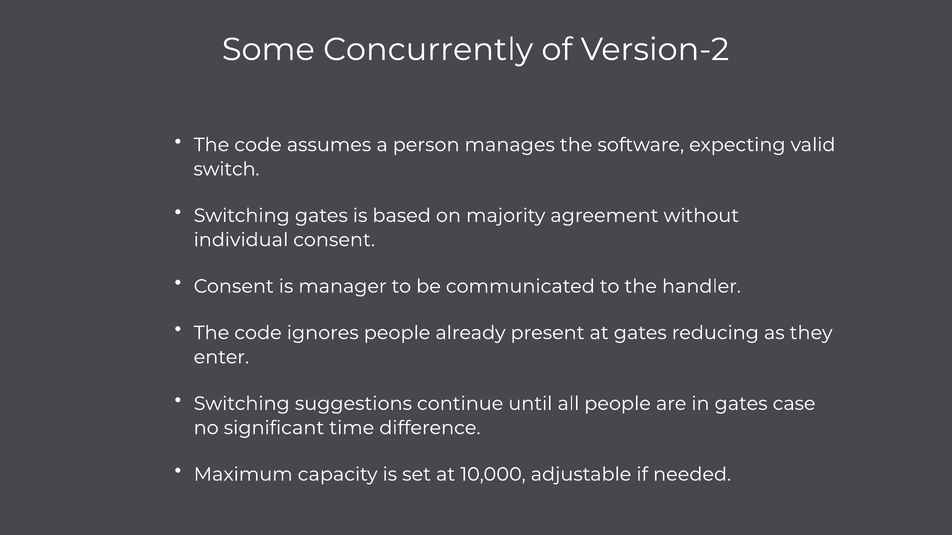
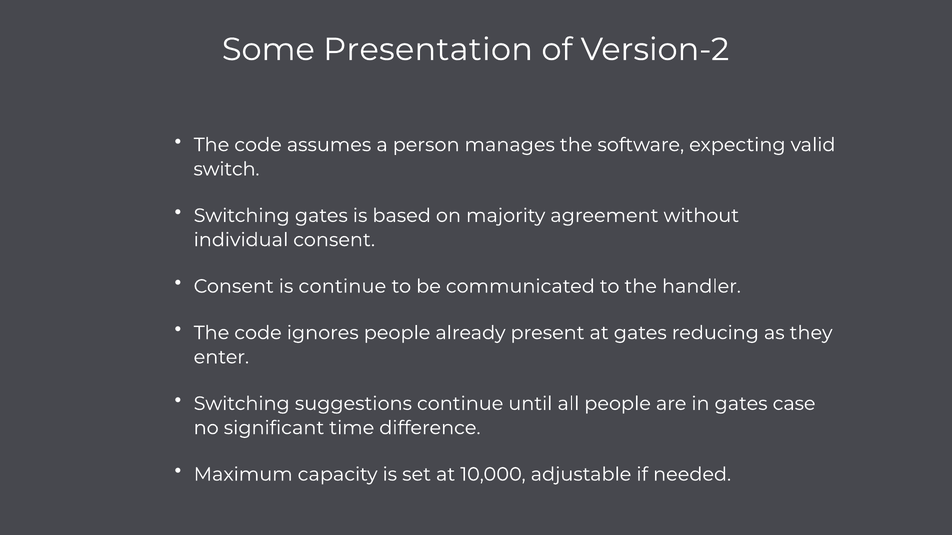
Concurrently: Concurrently -> Presentation
is manager: manager -> continue
